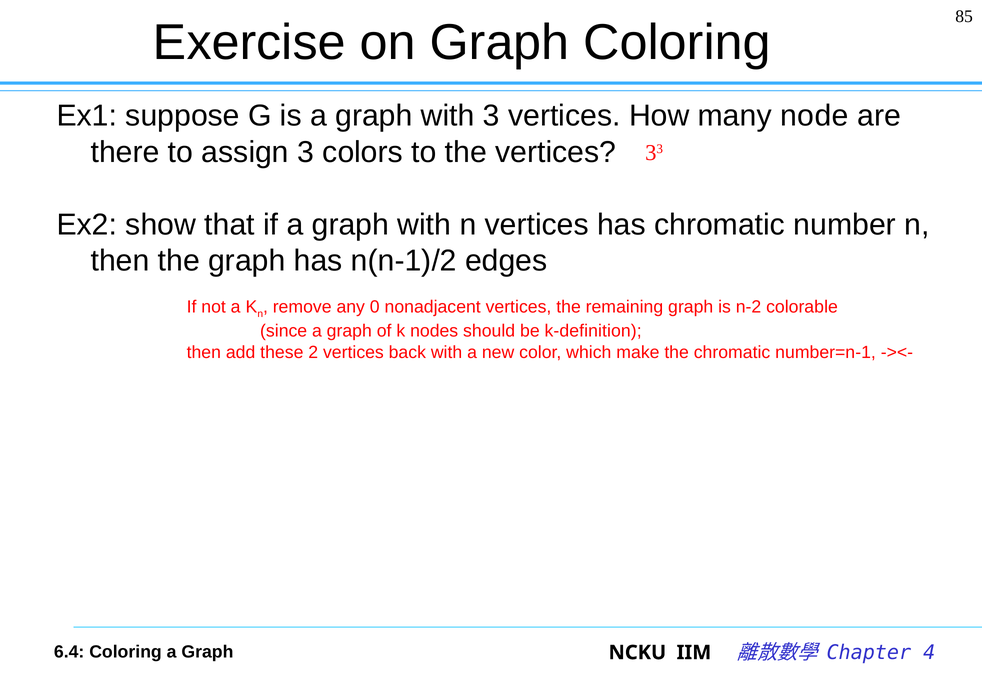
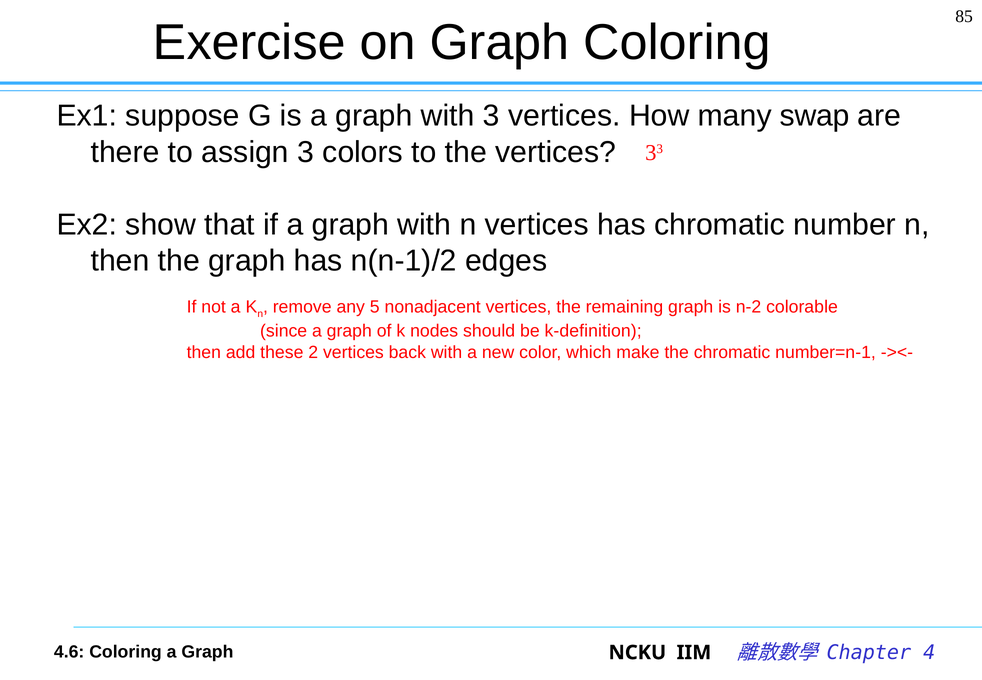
node: node -> swap
0: 0 -> 5
6.4: 6.4 -> 4.6
